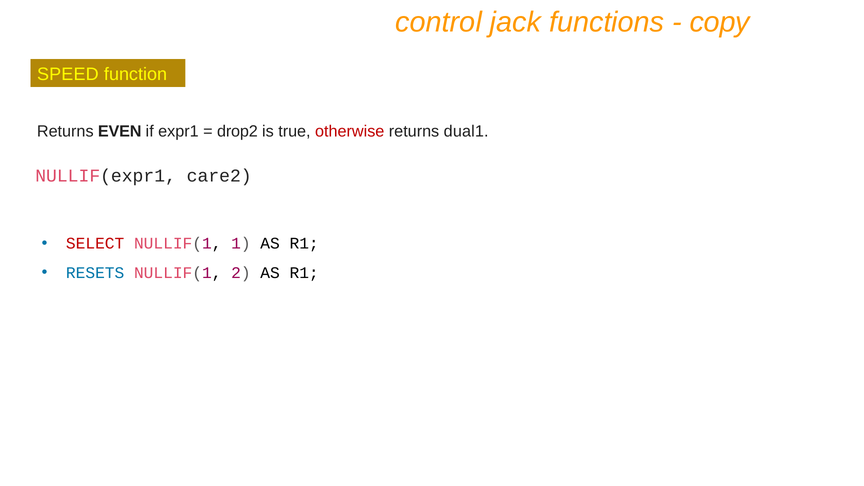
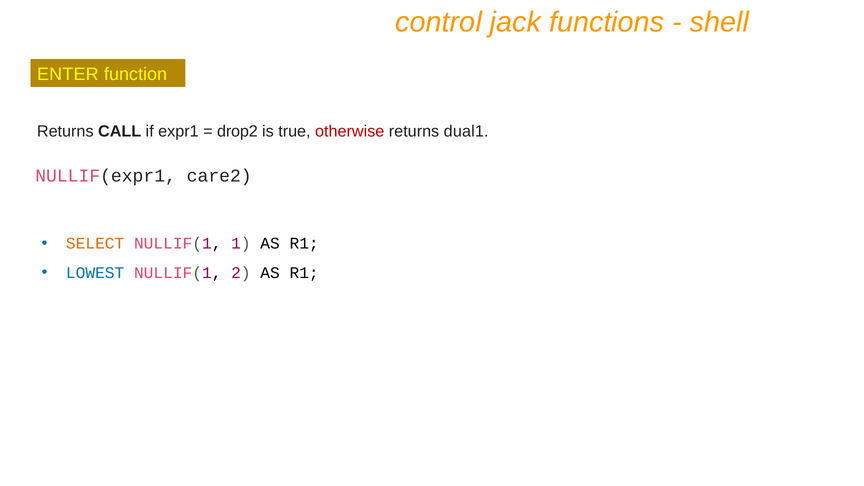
copy: copy -> shell
SPEED: SPEED -> ENTER
EVEN: EVEN -> CALL
SELECT colour: red -> orange
RESETS: RESETS -> LOWEST
